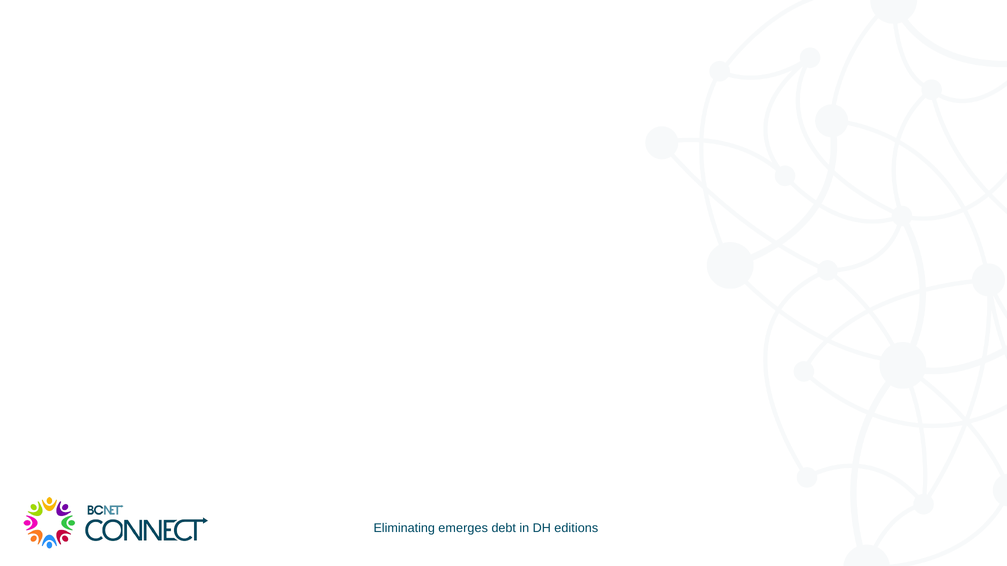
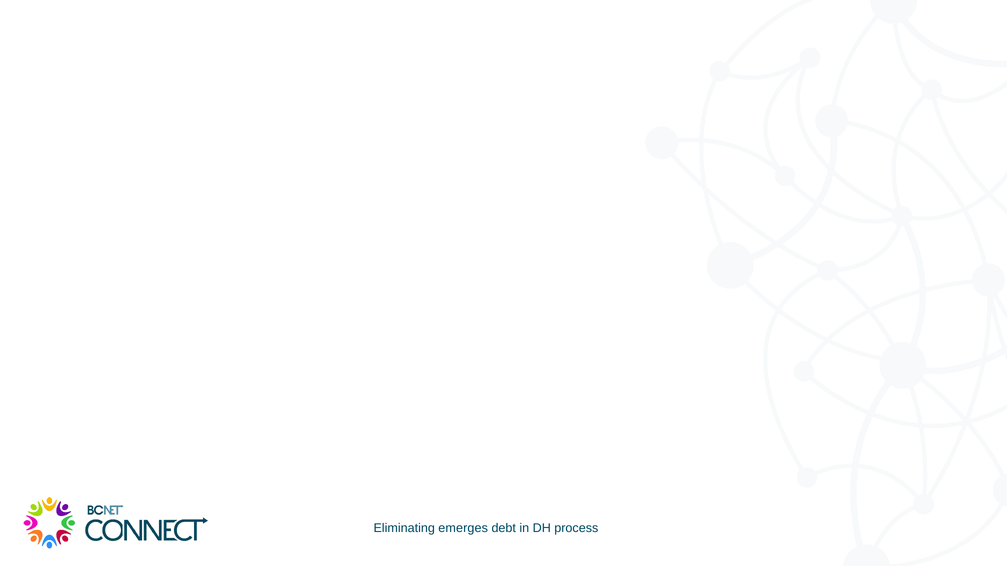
editions: editions -> process
